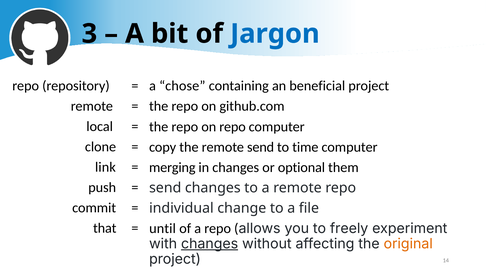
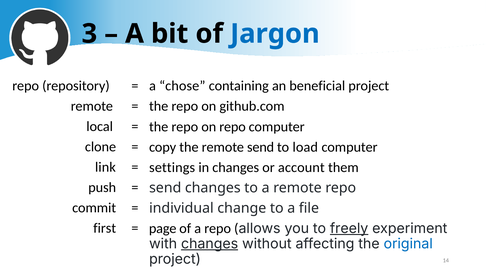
time: time -> load
merging: merging -> settings
optional: optional -> account
that: that -> first
until: until -> page
freely underline: none -> present
original colour: orange -> blue
